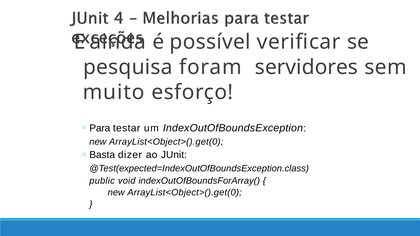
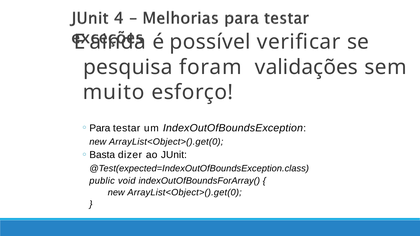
servidores: servidores -> validações
